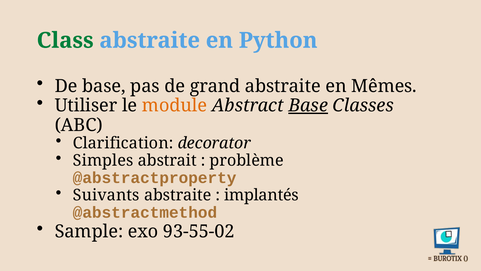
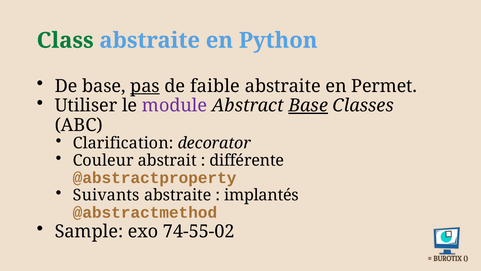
pas underline: none -> present
grand: grand -> faible
Mêmes: Mêmes -> Permet
module colour: orange -> purple
Simples: Simples -> Couleur
problème: problème -> différente
93-55-02: 93-55-02 -> 74-55-02
